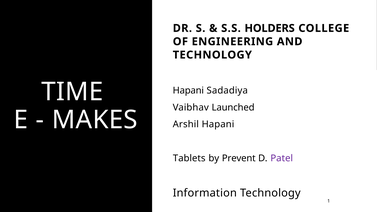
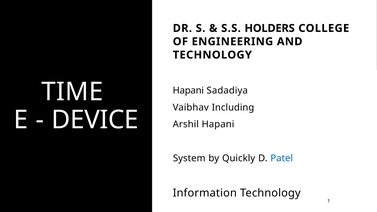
Launched: Launched -> Including
MAKES: MAKES -> DEVICE
Tablets: Tablets -> System
Prevent: Prevent -> Quickly
Patel colour: purple -> blue
